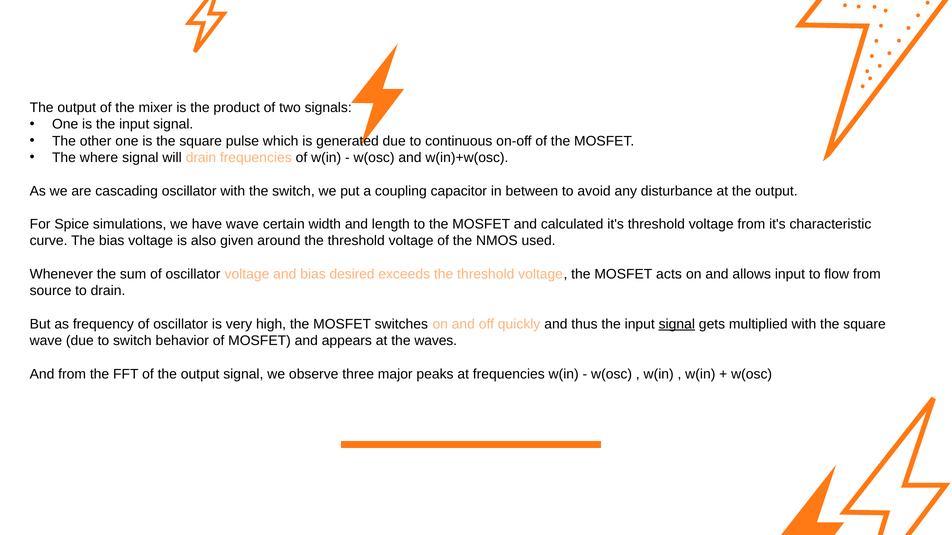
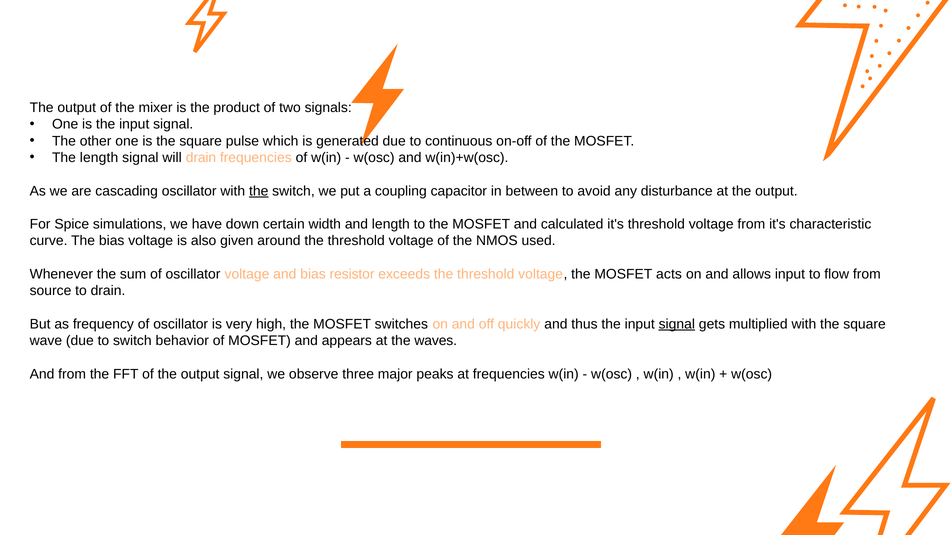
The where: where -> length
the at (259, 191) underline: none -> present
have wave: wave -> down
desired: desired -> resistor
